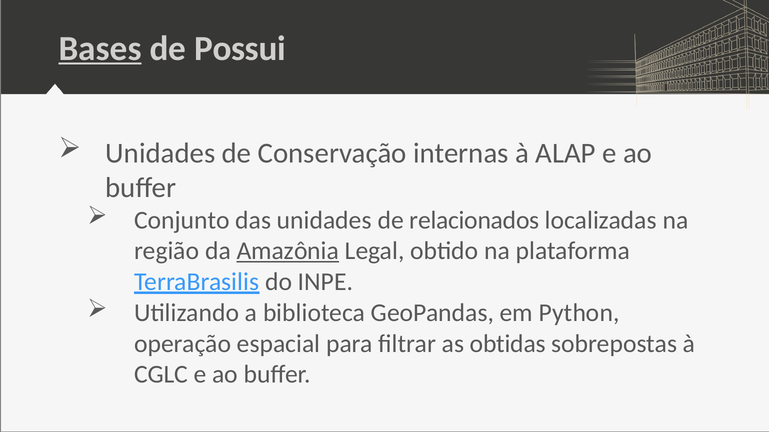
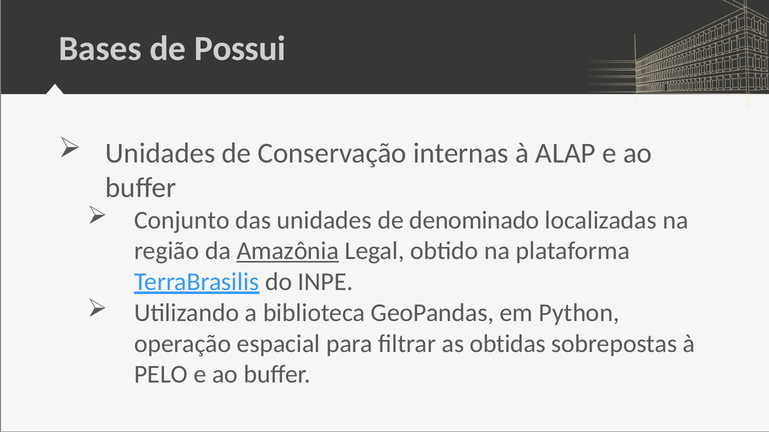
Bases underline: present -> none
relacionados: relacionados -> denominado
CGLC: CGLC -> PELO
